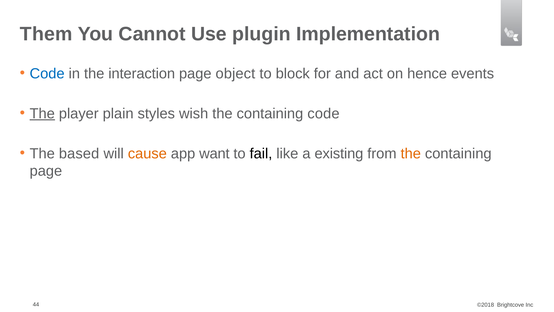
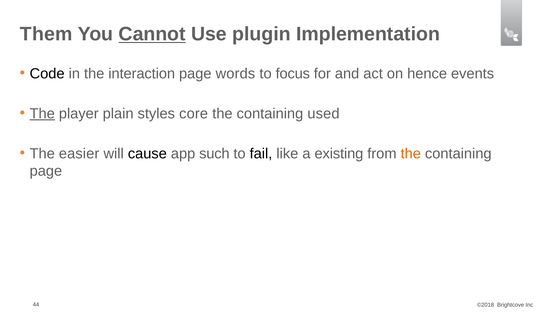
Cannot underline: none -> present
Code at (47, 73) colour: blue -> black
object: object -> words
block: block -> focus
wish: wish -> core
containing code: code -> used
based: based -> easier
cause colour: orange -> black
want: want -> such
